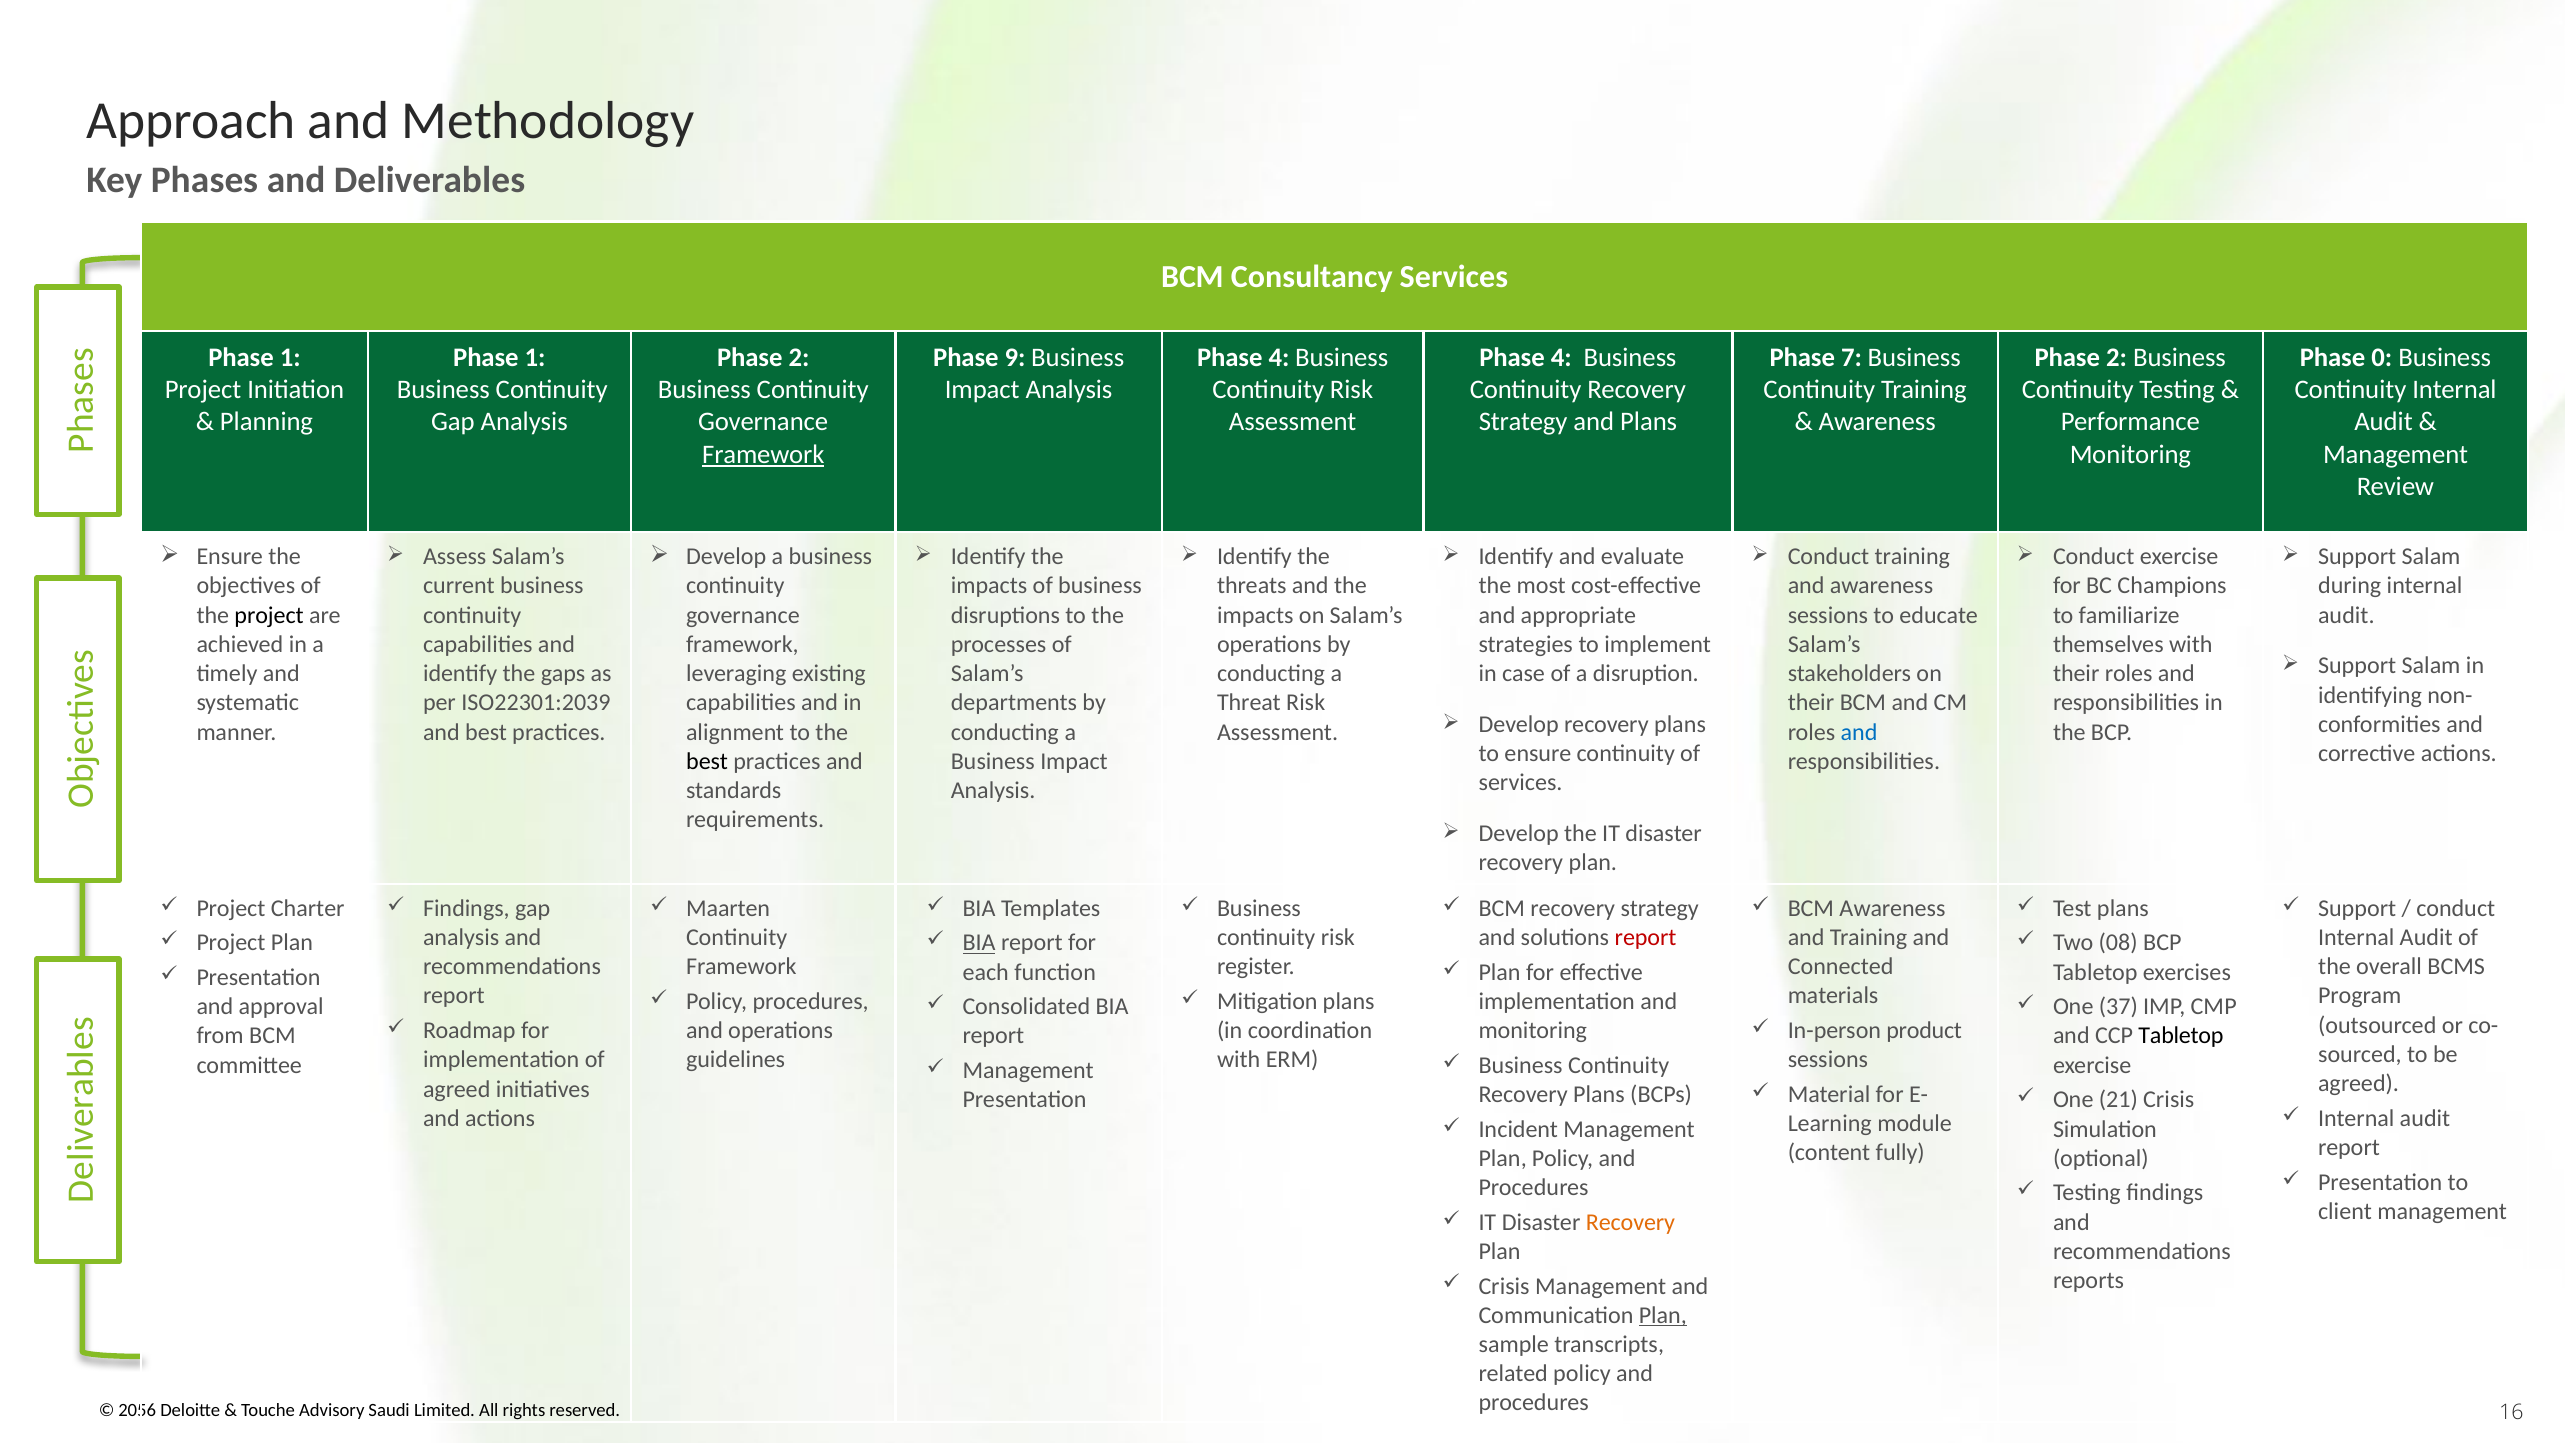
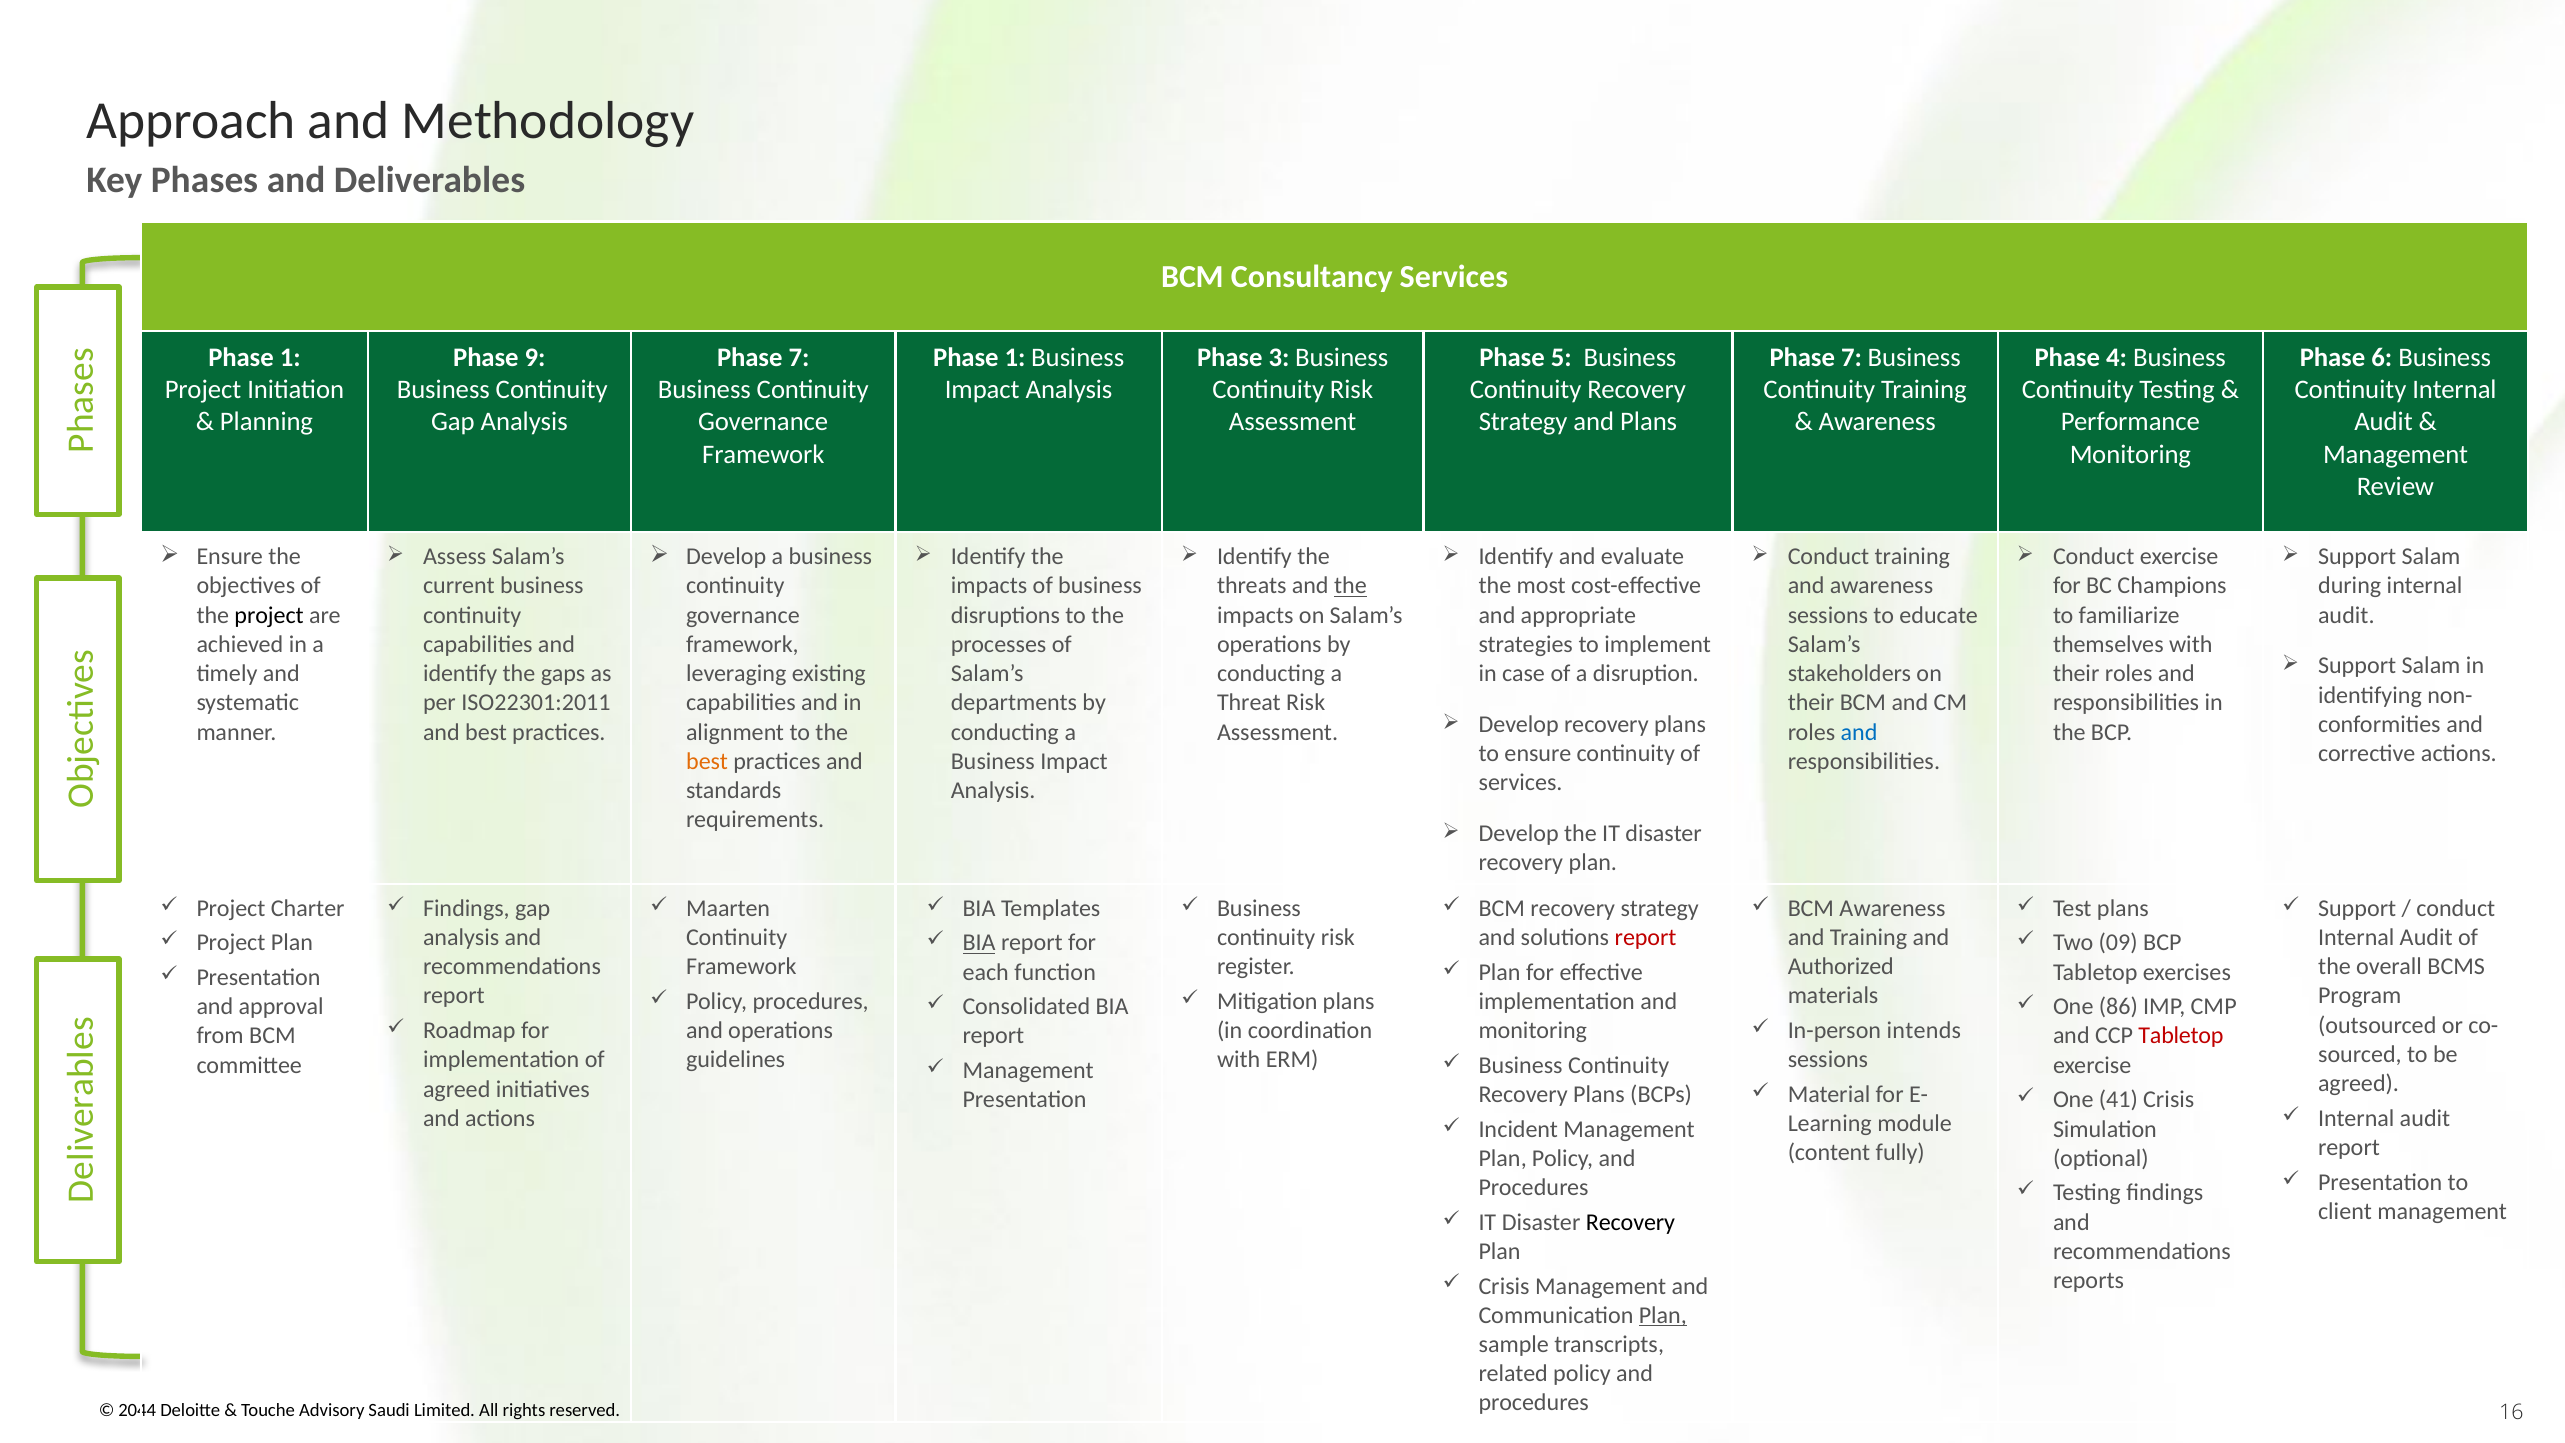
1 at (535, 357): 1 -> 9
2 at (799, 357): 2 -> 7
9 at (1015, 357): 9 -> 1
4 at (1279, 357): 4 -> 3
4 at (1561, 357): 4 -> 5
2 at (2117, 357): 2 -> 4
0: 0 -> 6
Framework at (763, 454) underline: present -> none
the at (1350, 586) underline: none -> present
ISO22301:2039: ISO22301:2039 -> ISO22301:2011
best at (707, 761) colour: black -> orange
08: 08 -> 09
Connected: Connected -> Authorized
37: 37 -> 86
product: product -> intends
Tabletop at (2181, 1036) colour: black -> red
21: 21 -> 41
Recovery at (1630, 1222) colour: orange -> black
2056: 2056 -> 2044
